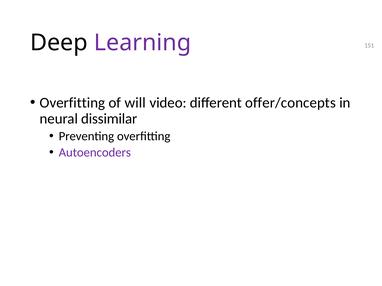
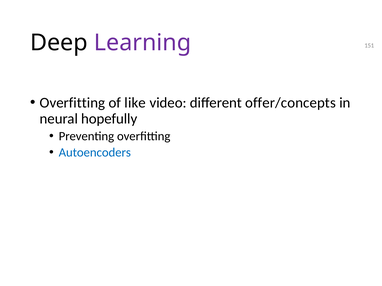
will: will -> like
dissimilar: dissimilar -> hopefully
Autoencoders colour: purple -> blue
